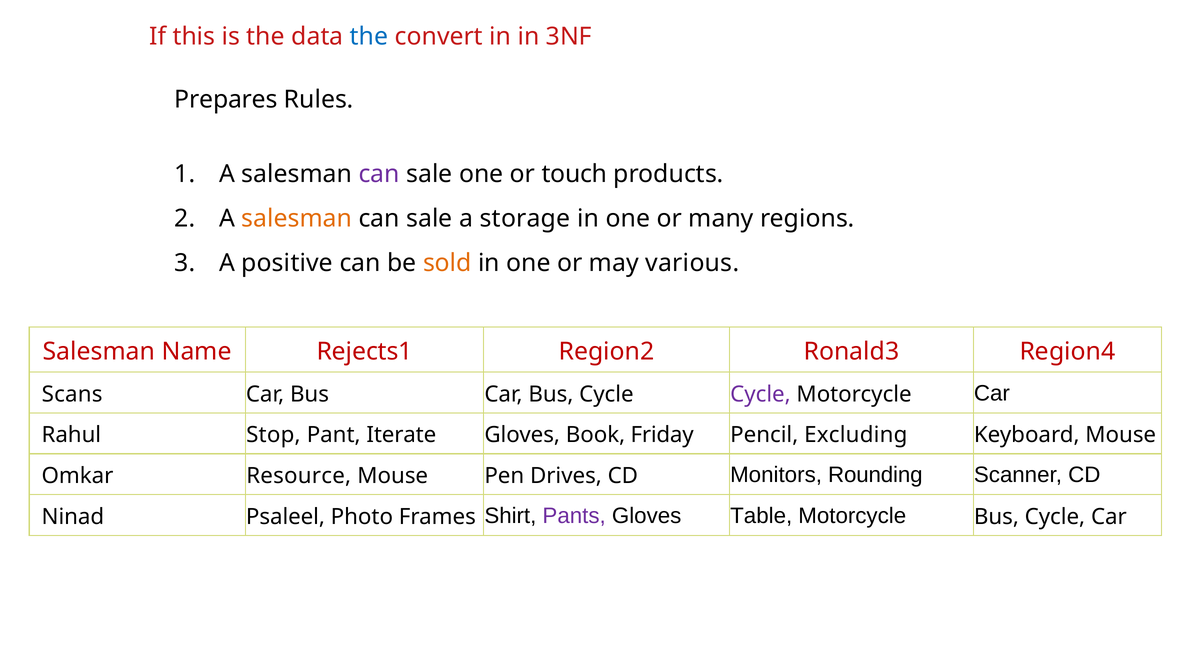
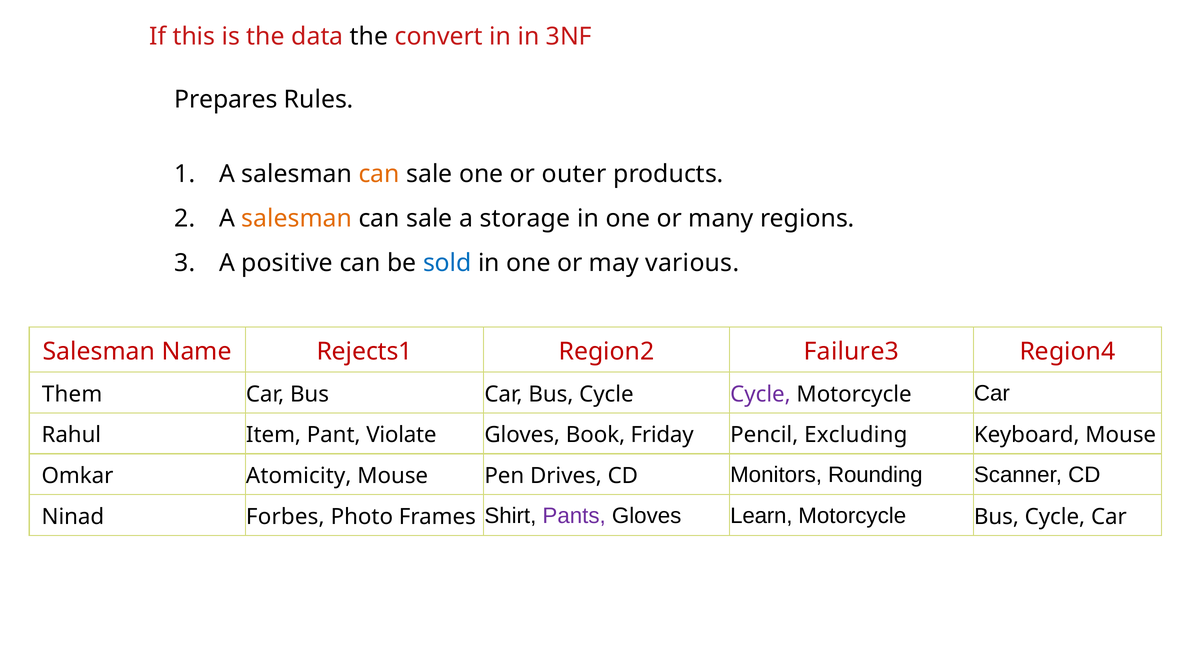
the at (369, 37) colour: blue -> black
can at (379, 174) colour: purple -> orange
touch: touch -> outer
sold colour: orange -> blue
Ronald3: Ronald3 -> Failure3
Scans: Scans -> Them
Stop: Stop -> Item
Iterate: Iterate -> Violate
Resource: Resource -> Atomicity
Psaleel: Psaleel -> Forbes
Table: Table -> Learn
